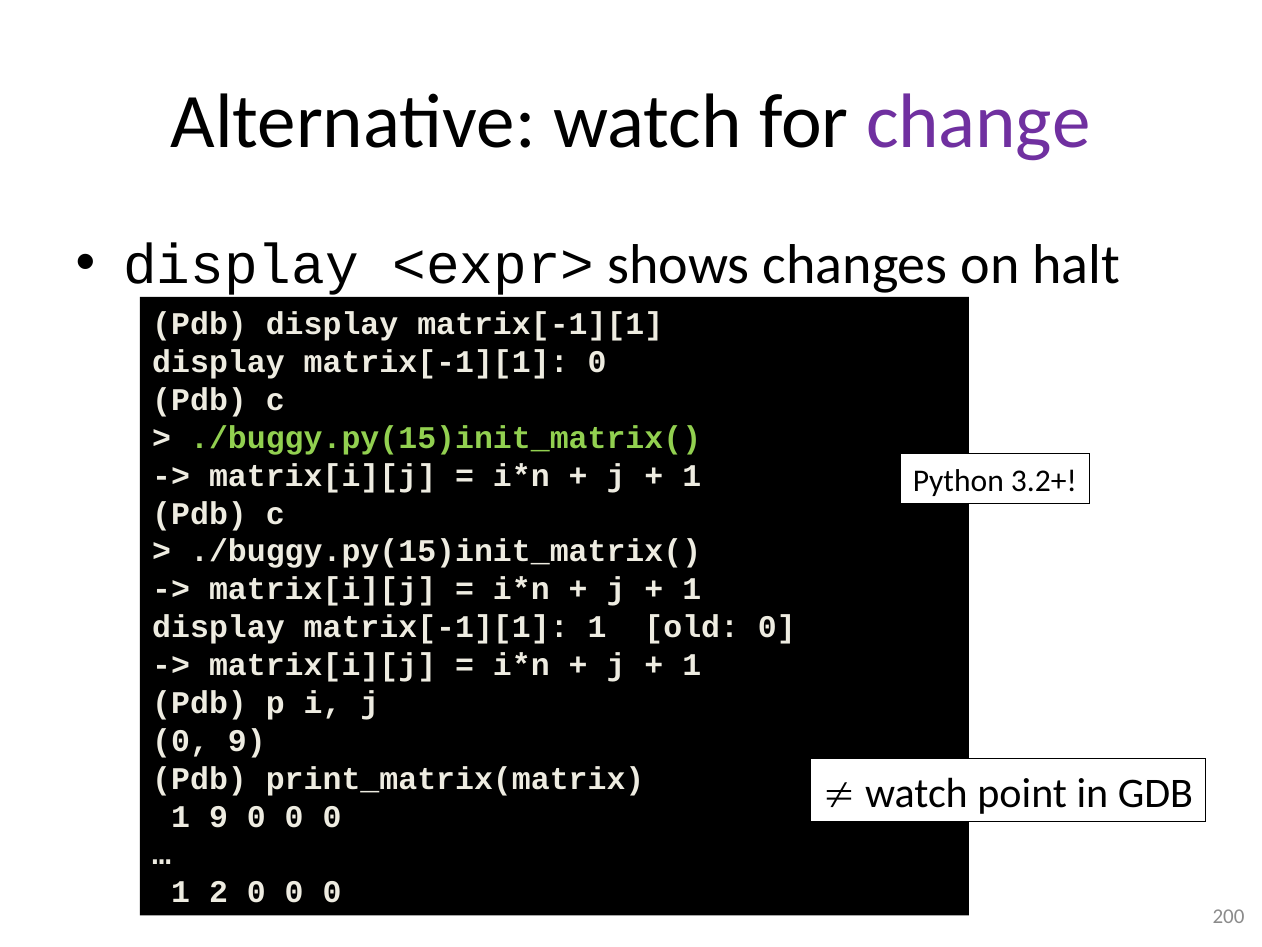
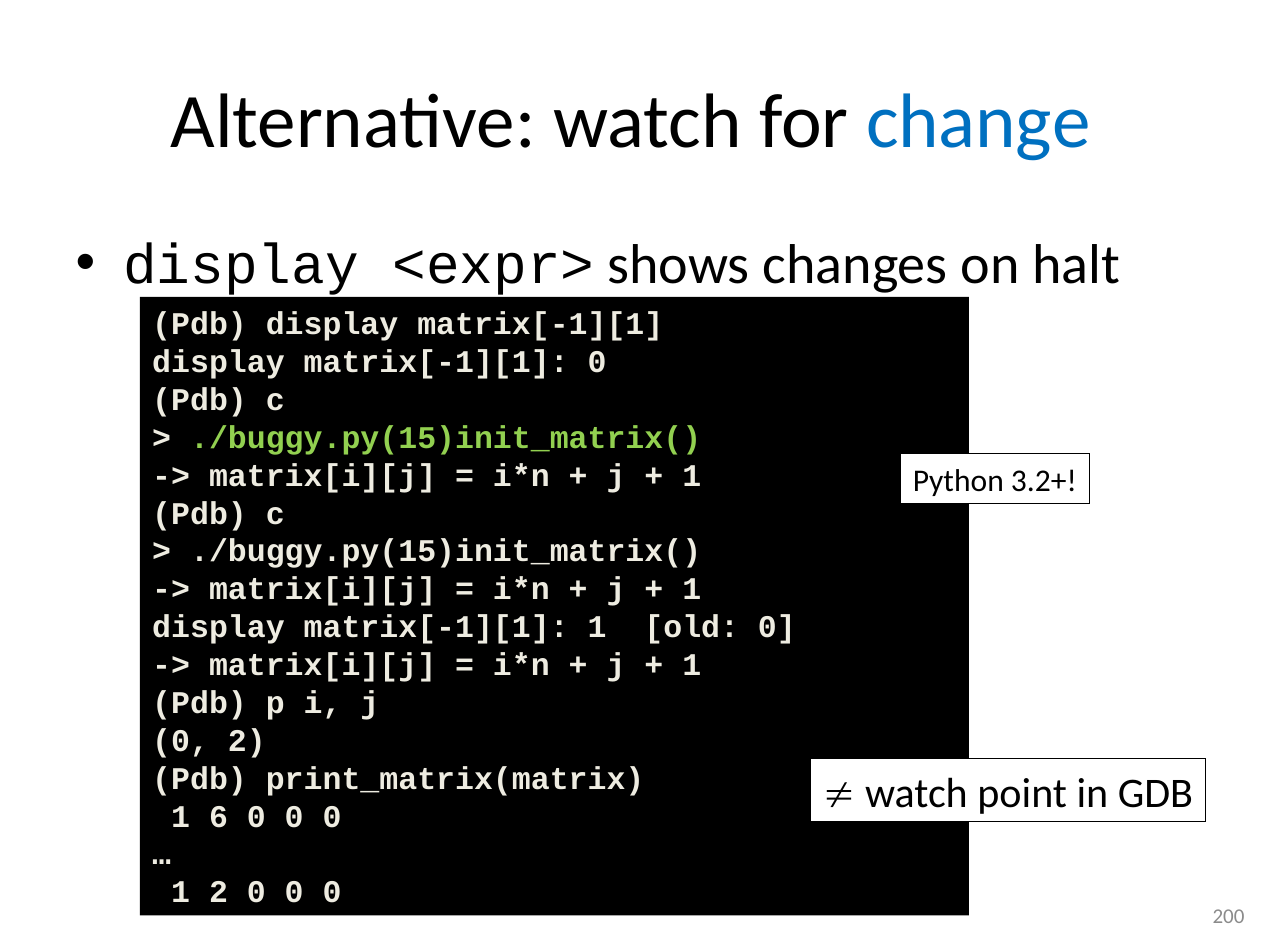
change colour: purple -> blue
0 9: 9 -> 2
1 9: 9 -> 6
